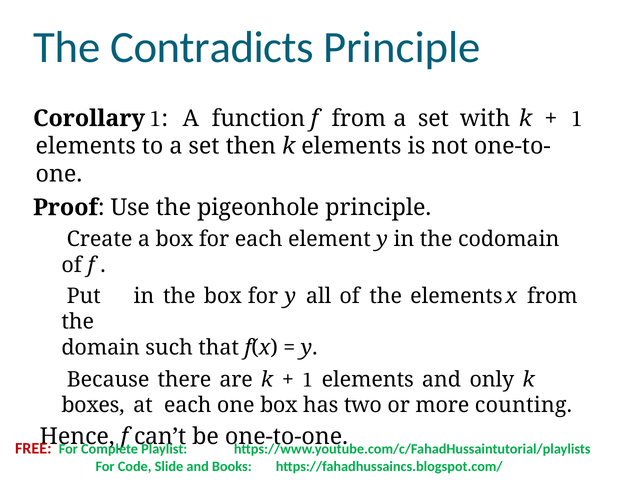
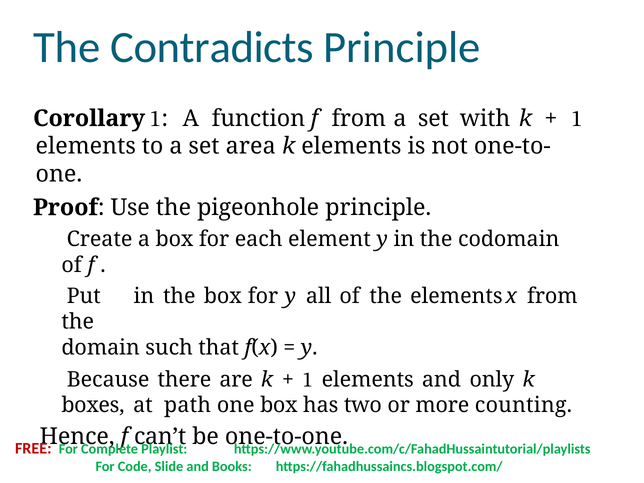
then: then -> area
at each: each -> path
